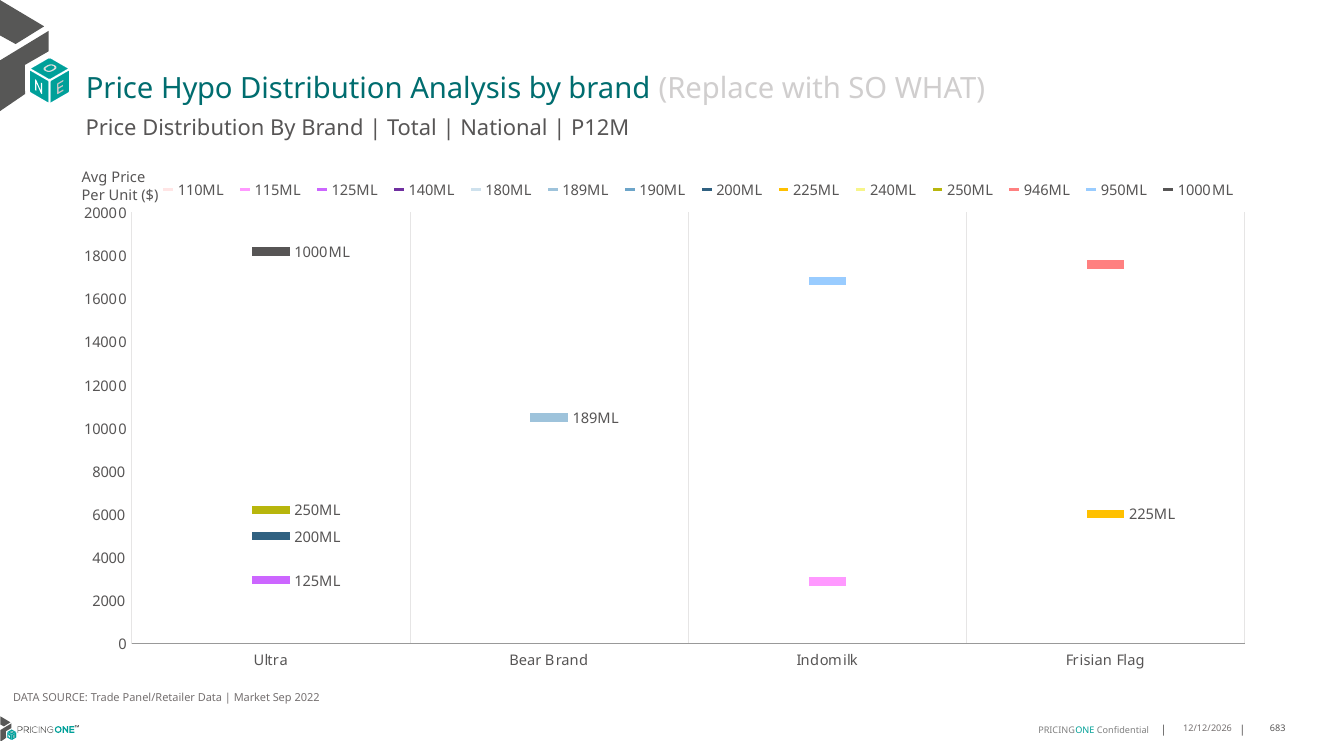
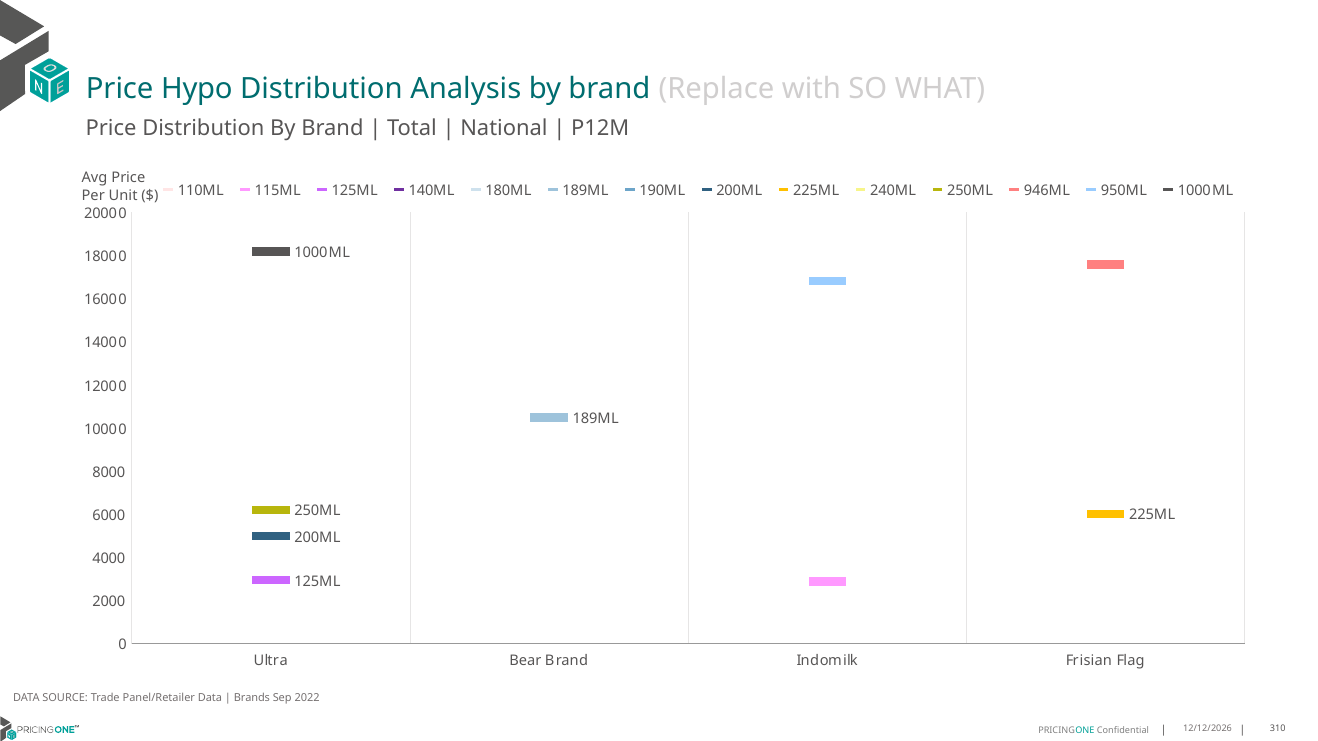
Market: Market -> Brands
683: 683 -> 310
